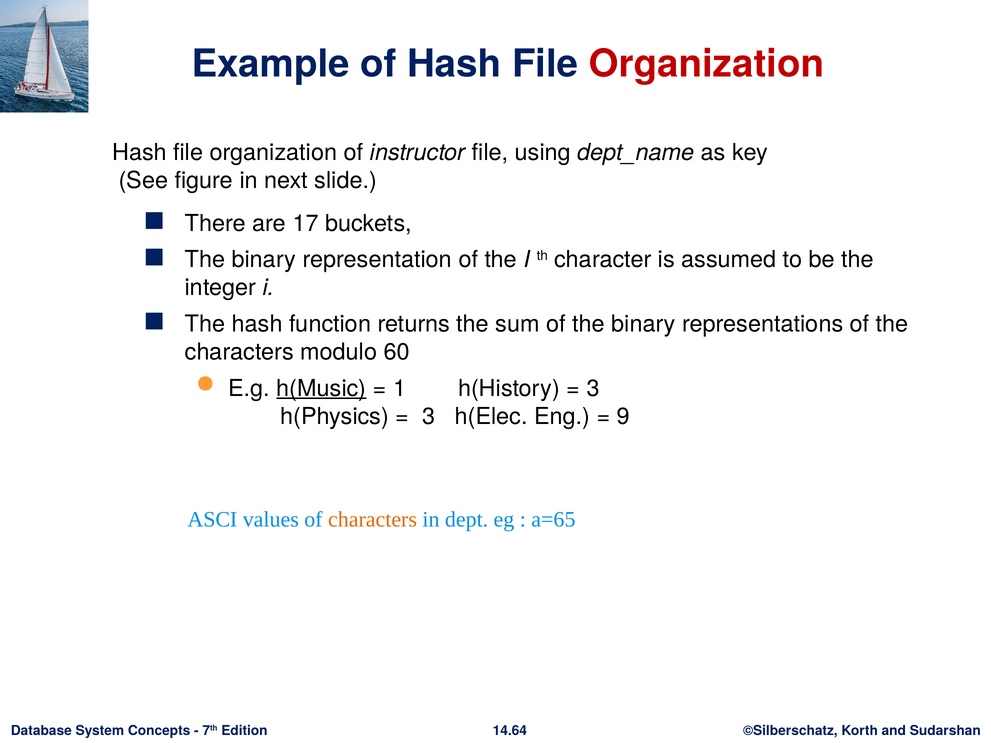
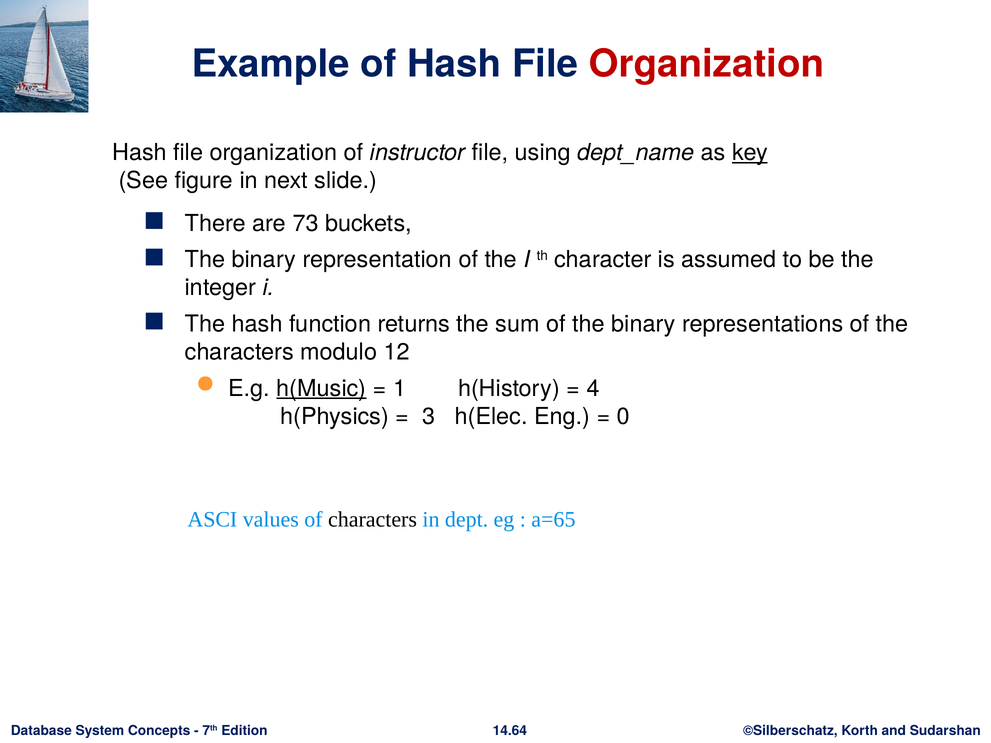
key underline: none -> present
17: 17 -> 73
60: 60 -> 12
3 at (593, 389): 3 -> 4
9: 9 -> 0
characters at (373, 519) colour: orange -> black
